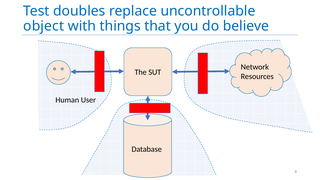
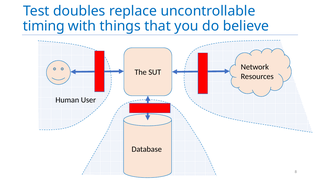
object: object -> timing
